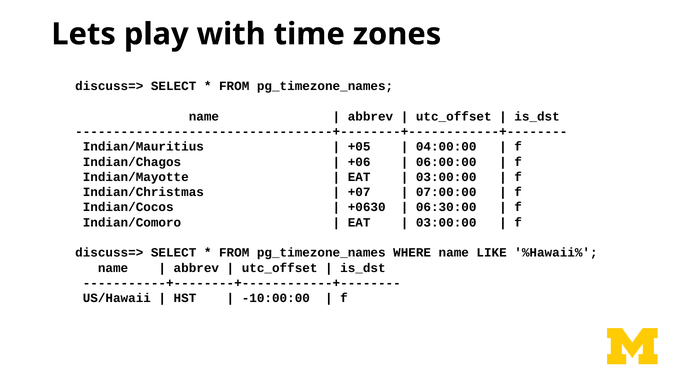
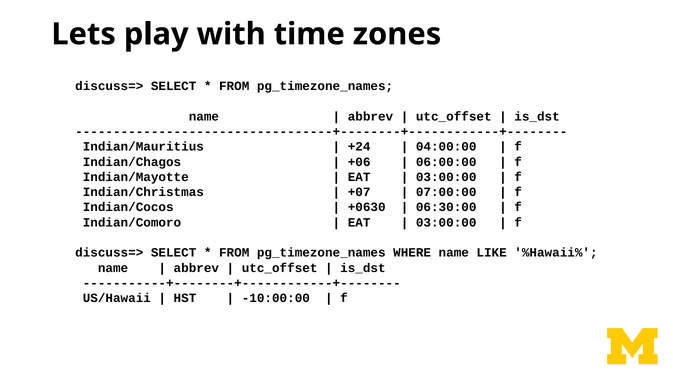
+05: +05 -> +24
